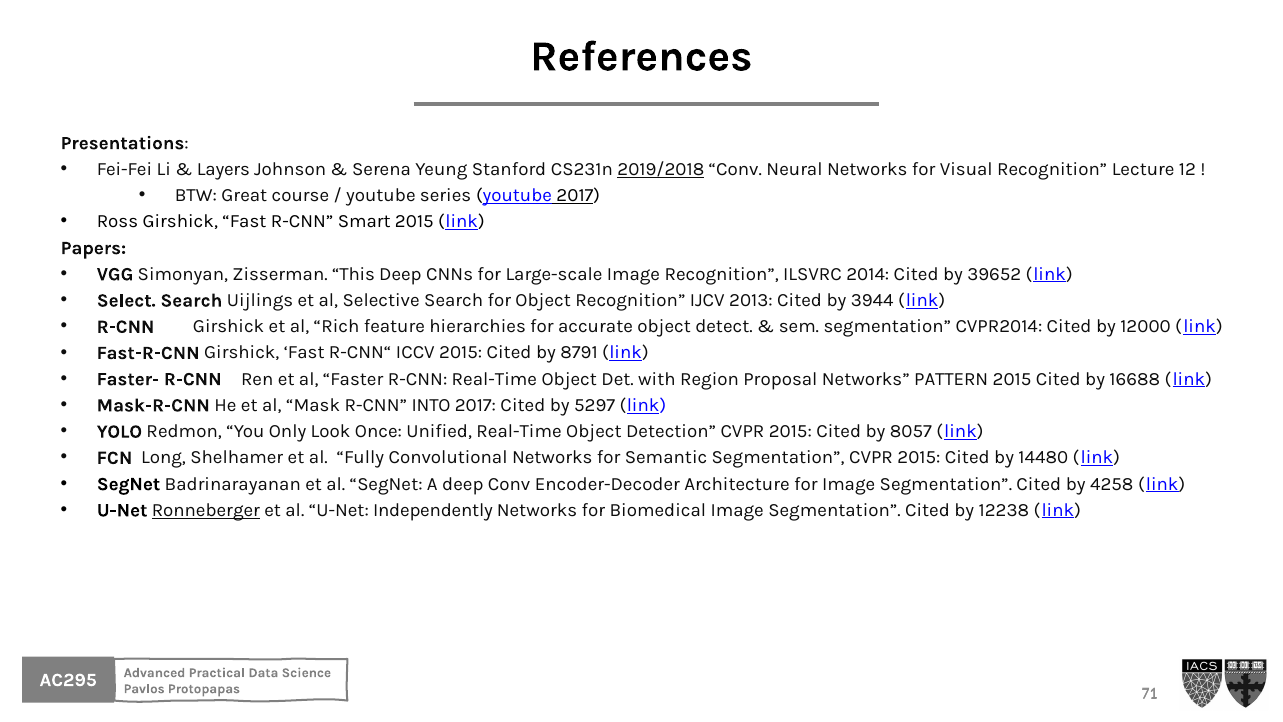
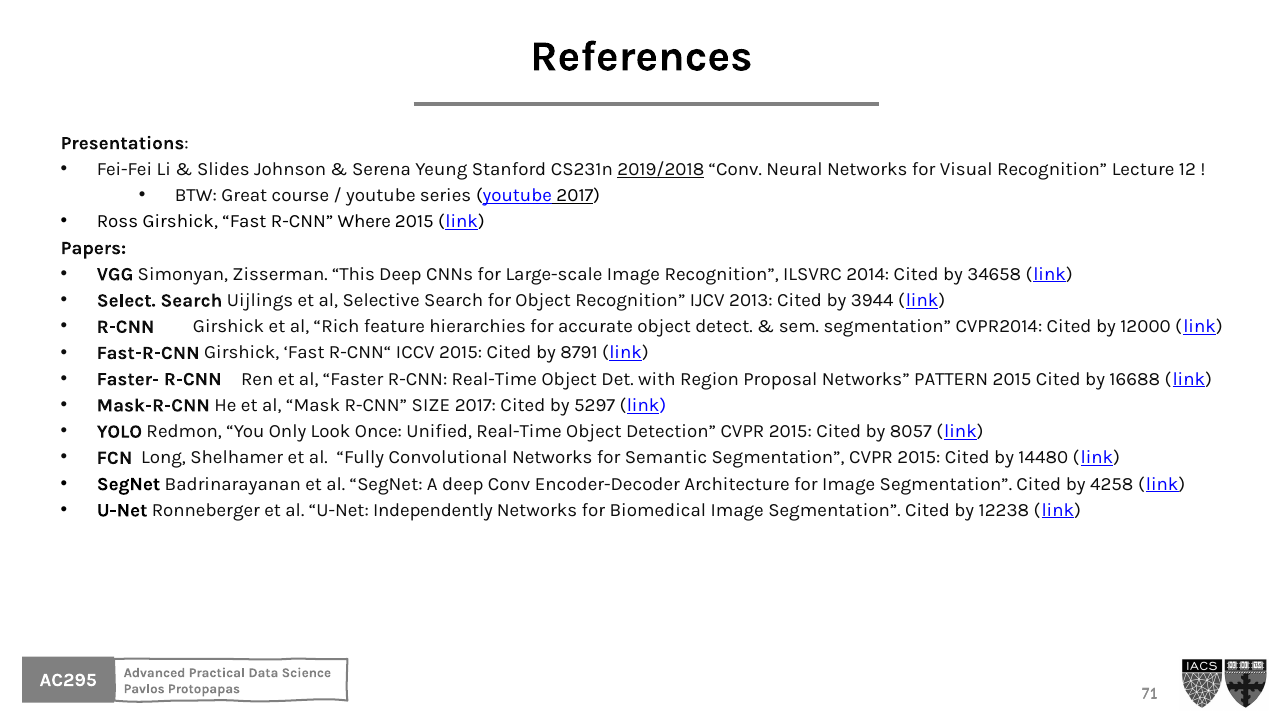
Layers: Layers -> Slides
Smart: Smart -> Where
39652: 39652 -> 34658
INTO: INTO -> SIZE
Ronneberger underline: present -> none
